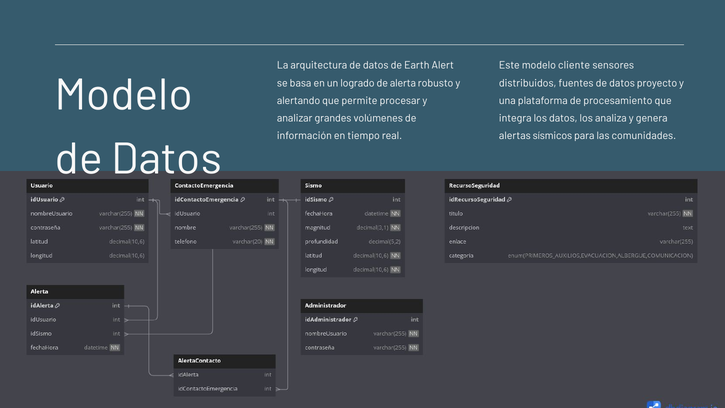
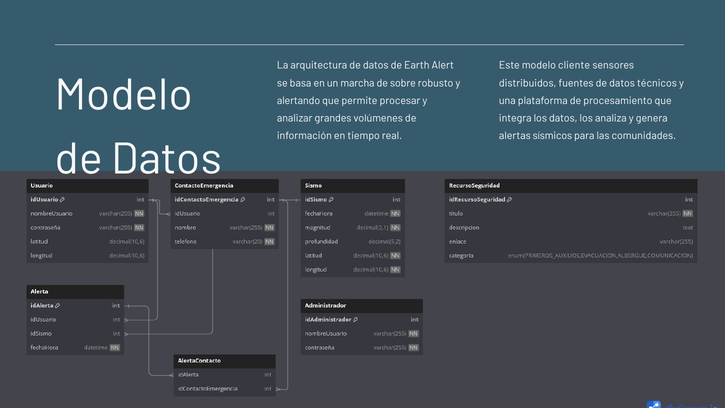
logrado: logrado -> marcha
alerta: alerta -> sobre
proyecto: proyecto -> técnicos
